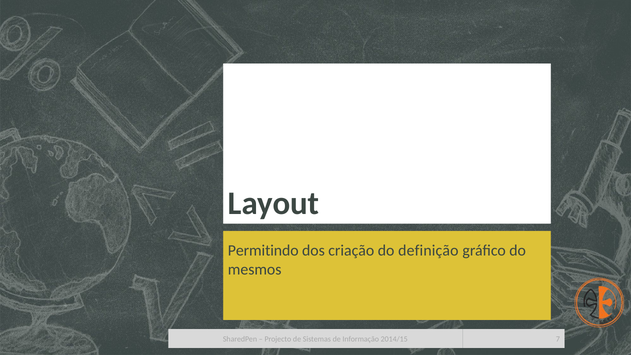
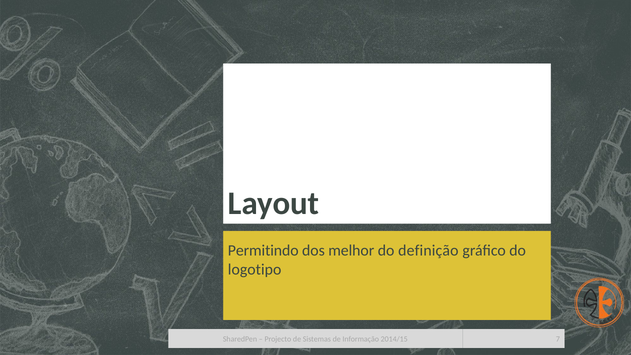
criação: criação -> melhor
mesmos: mesmos -> logotipo
